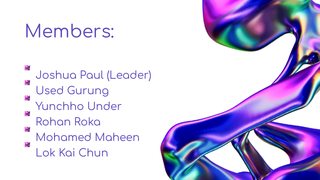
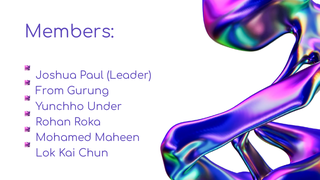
Used: Used -> From
